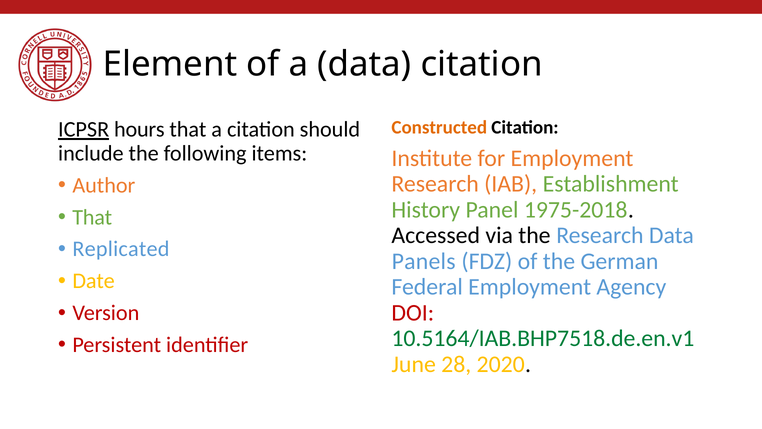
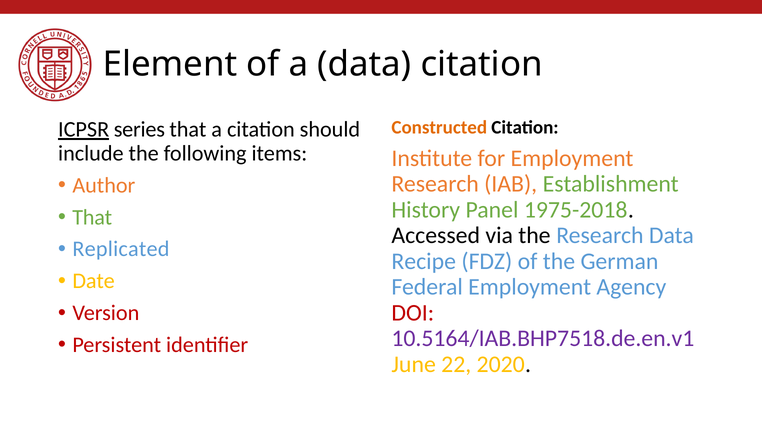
hours: hours -> series
Panels: Panels -> Recipe
10.5164/IAB.BHP7518.de.en.v1 colour: green -> purple
28: 28 -> 22
